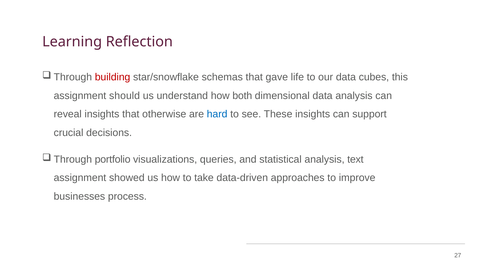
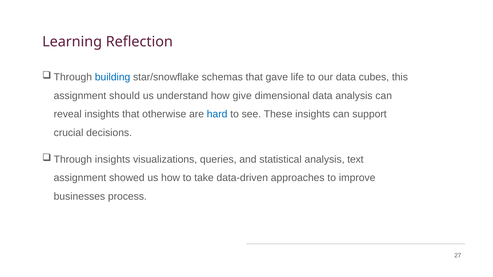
building colour: red -> blue
both: both -> give
portfolio at (113, 160): portfolio -> insights
